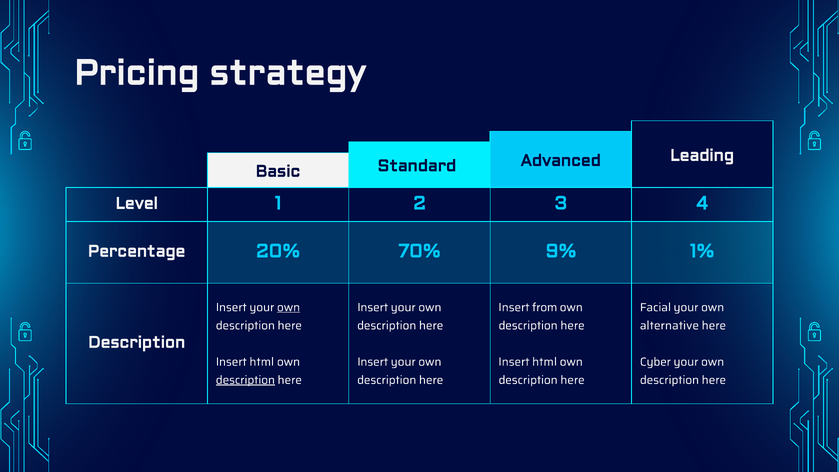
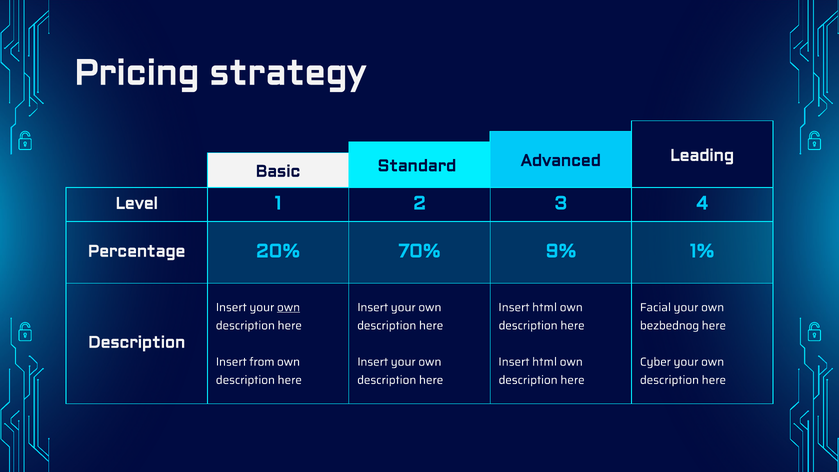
from at (545, 307): from -> html
alternative: alternative -> bezbednog
html at (262, 362): html -> from
description at (245, 380) underline: present -> none
